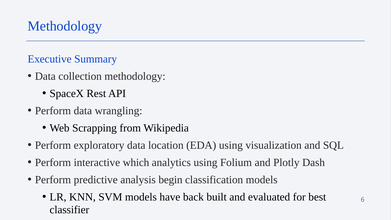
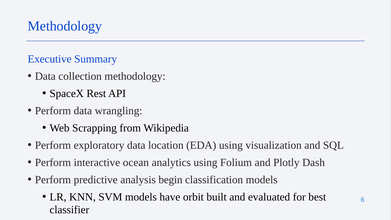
which: which -> ocean
back: back -> orbit
